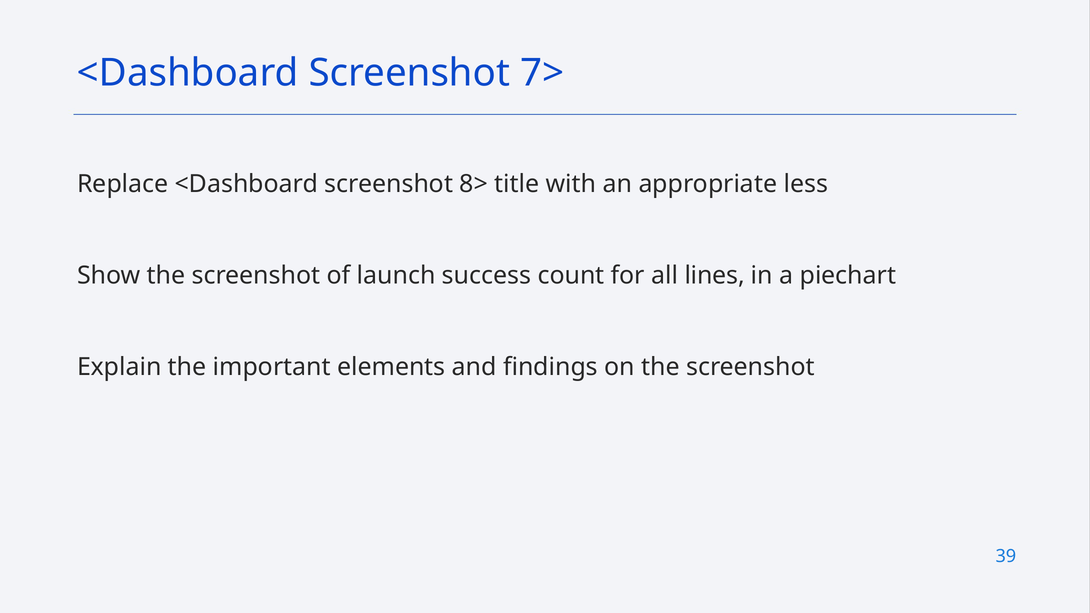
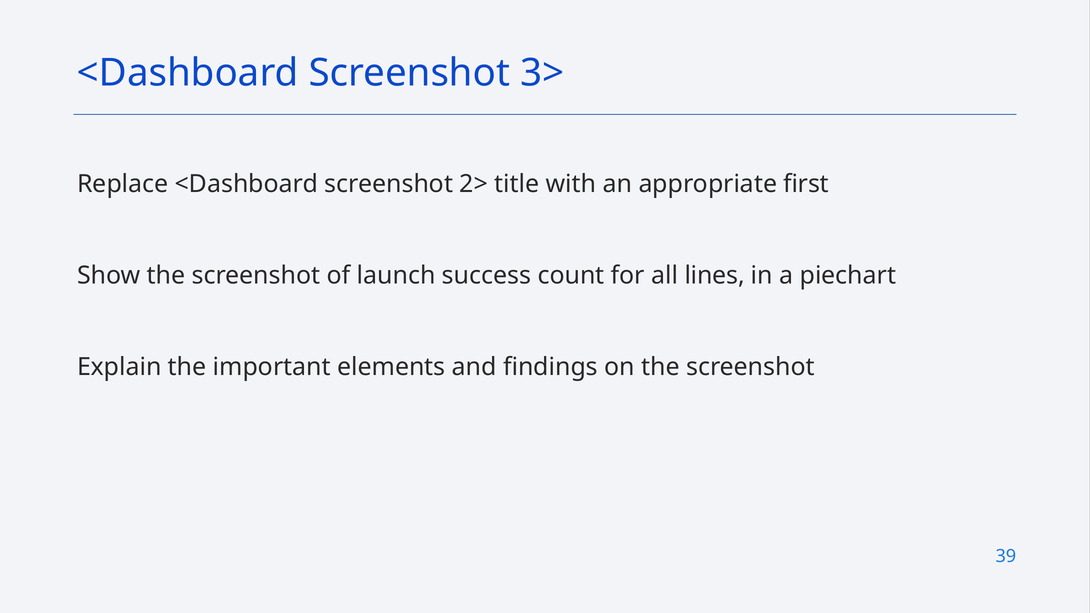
7>: 7> -> 3>
8>: 8> -> 2>
less: less -> first
